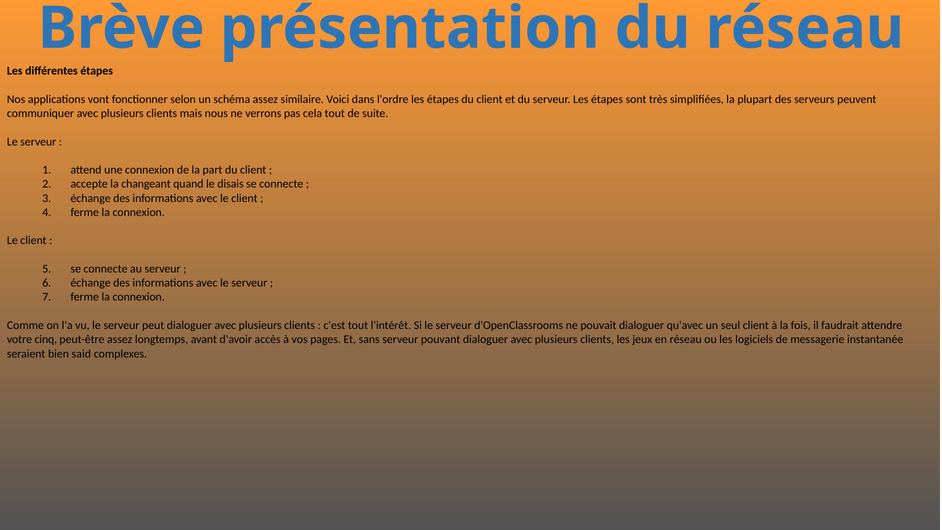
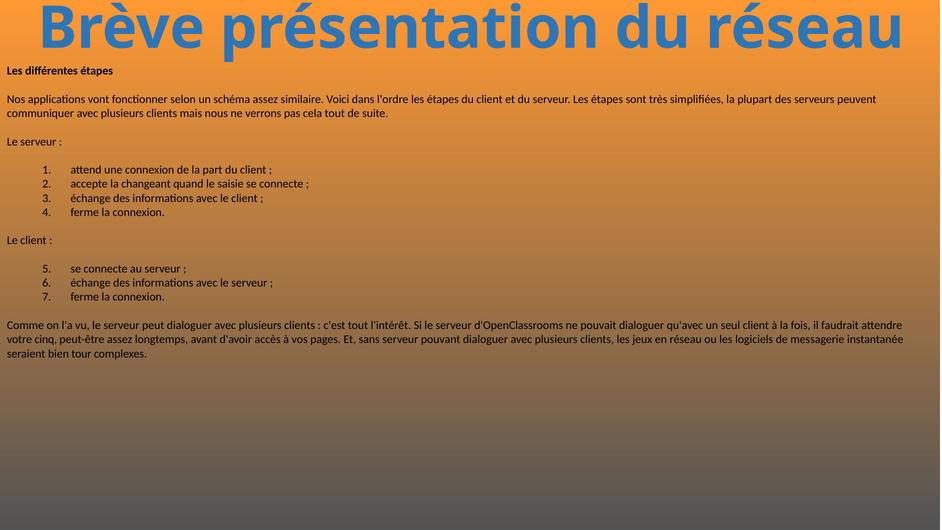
disais: disais -> saisie
said: said -> tour
